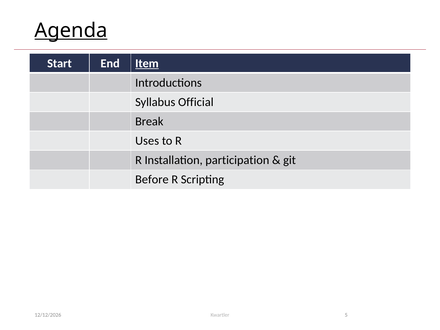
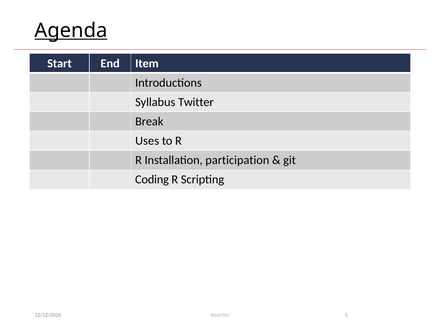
Item underline: present -> none
Official: Official -> Twitter
Before: Before -> Coding
